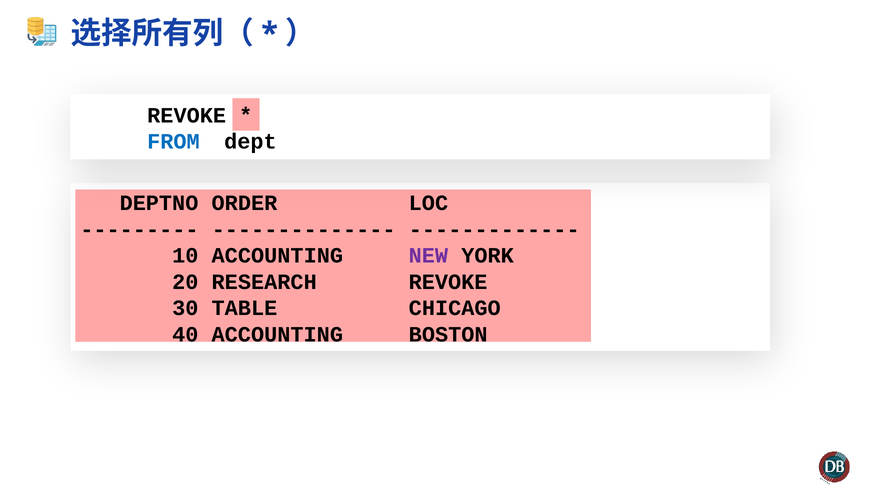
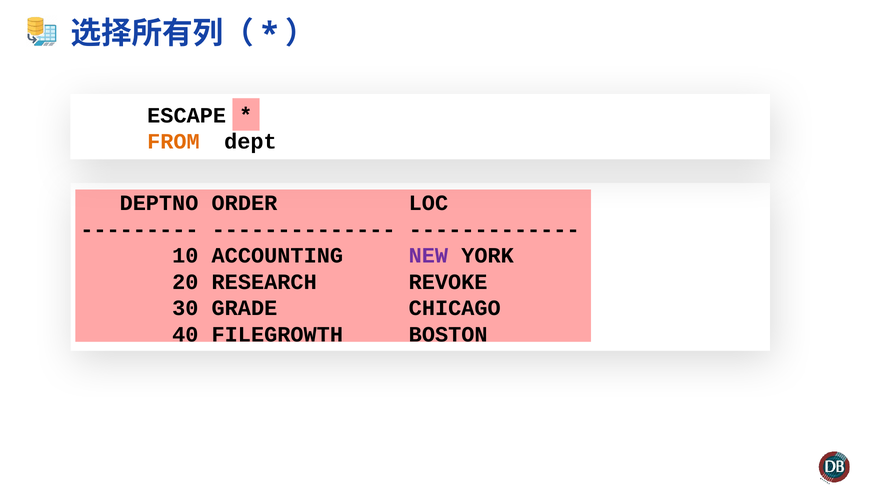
REVOKE at (187, 115): REVOKE -> ESCAPE
FROM colour: blue -> orange
TABLE: TABLE -> GRADE
40 ACCOUNTING: ACCOUNTING -> FILEGROWTH
